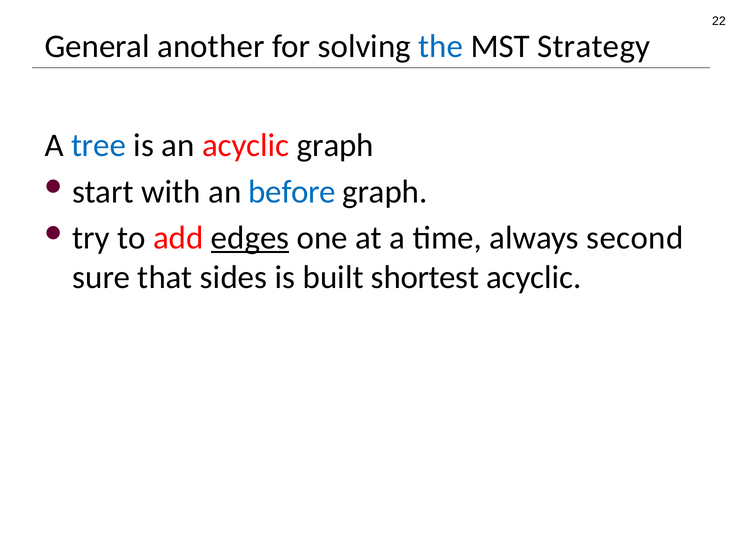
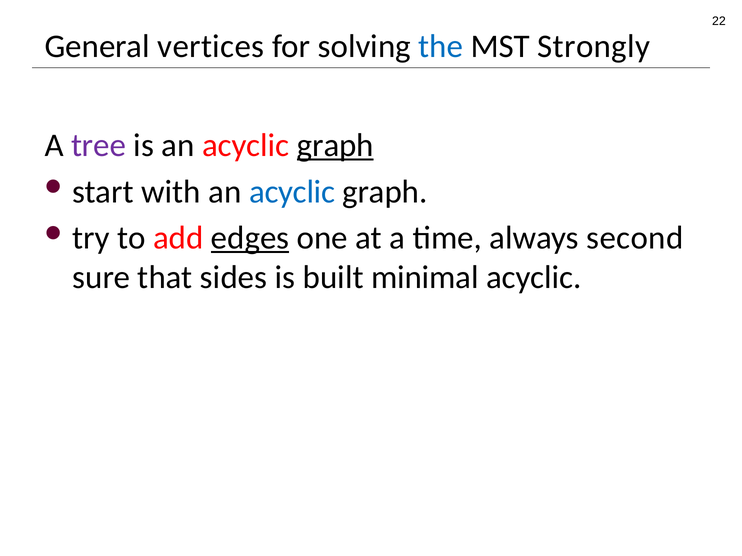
another: another -> vertices
Strategy: Strategy -> Strongly
tree colour: blue -> purple
graph at (335, 146) underline: none -> present
with an before: before -> acyclic
shortest: shortest -> minimal
